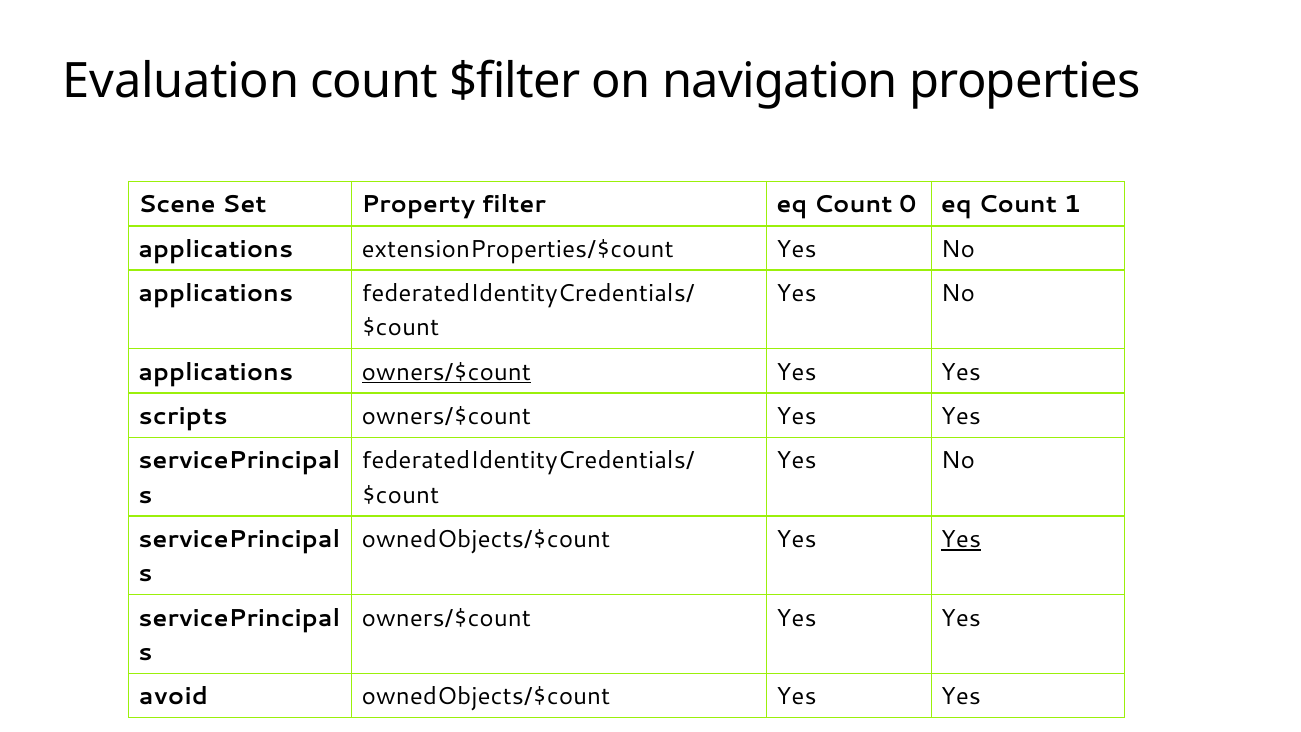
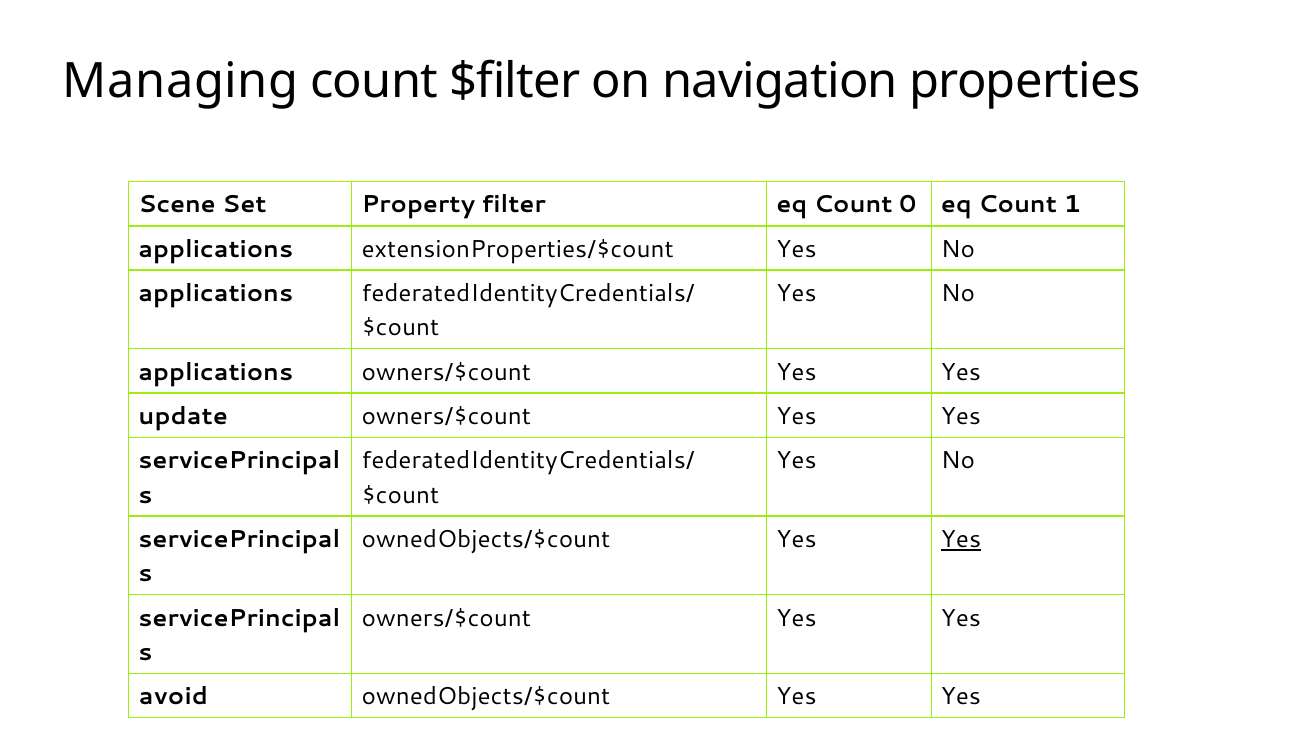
Evaluation: Evaluation -> Managing
owners/$count at (446, 372) underline: present -> none
scripts: scripts -> update
